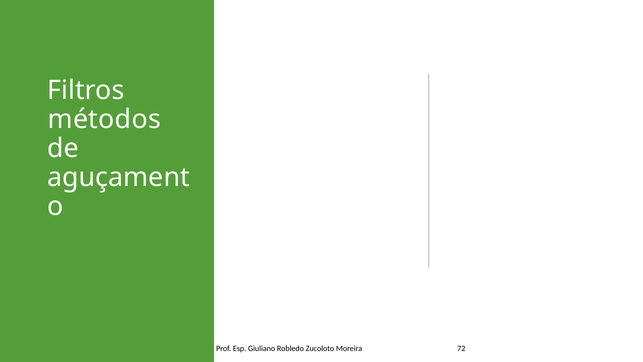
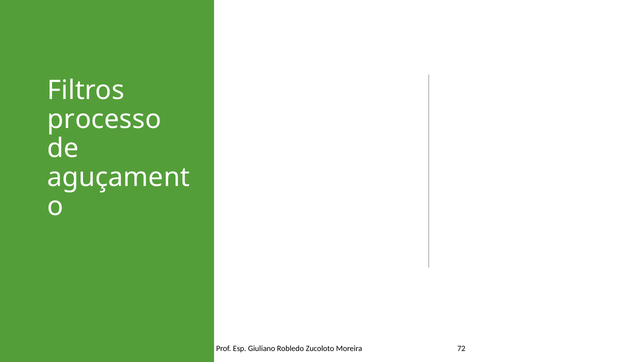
métodos: métodos -> processo
